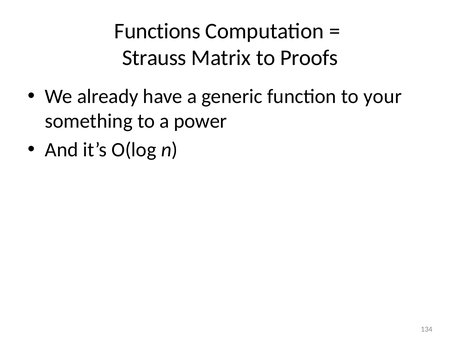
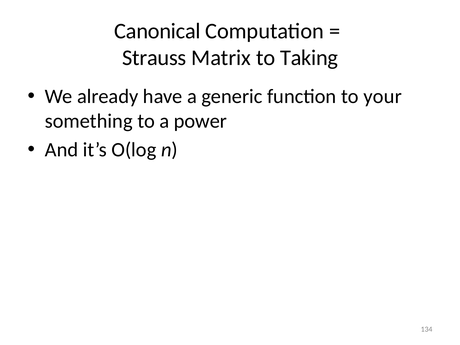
Functions: Functions -> Canonical
Proofs: Proofs -> Taking
